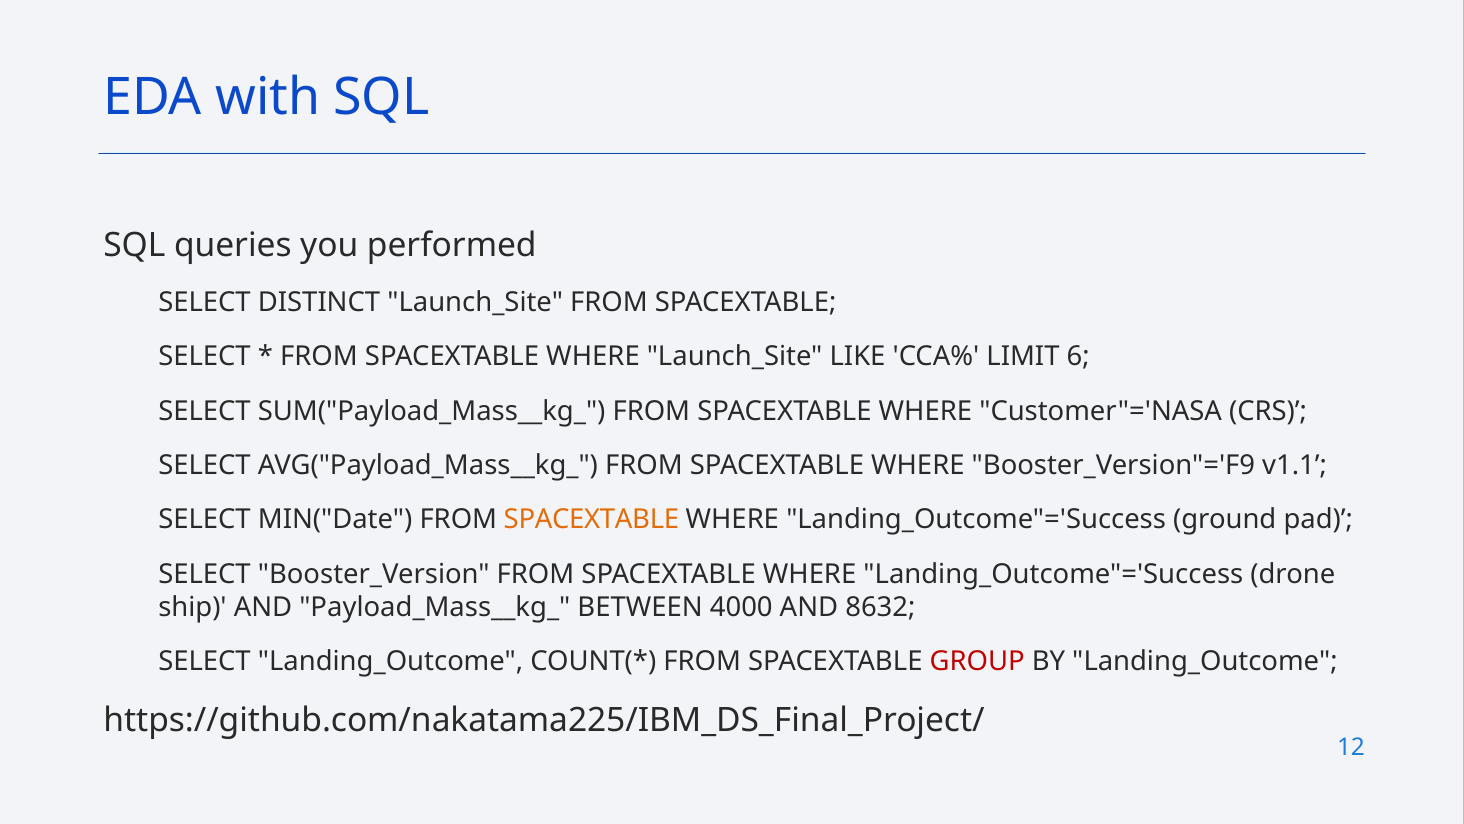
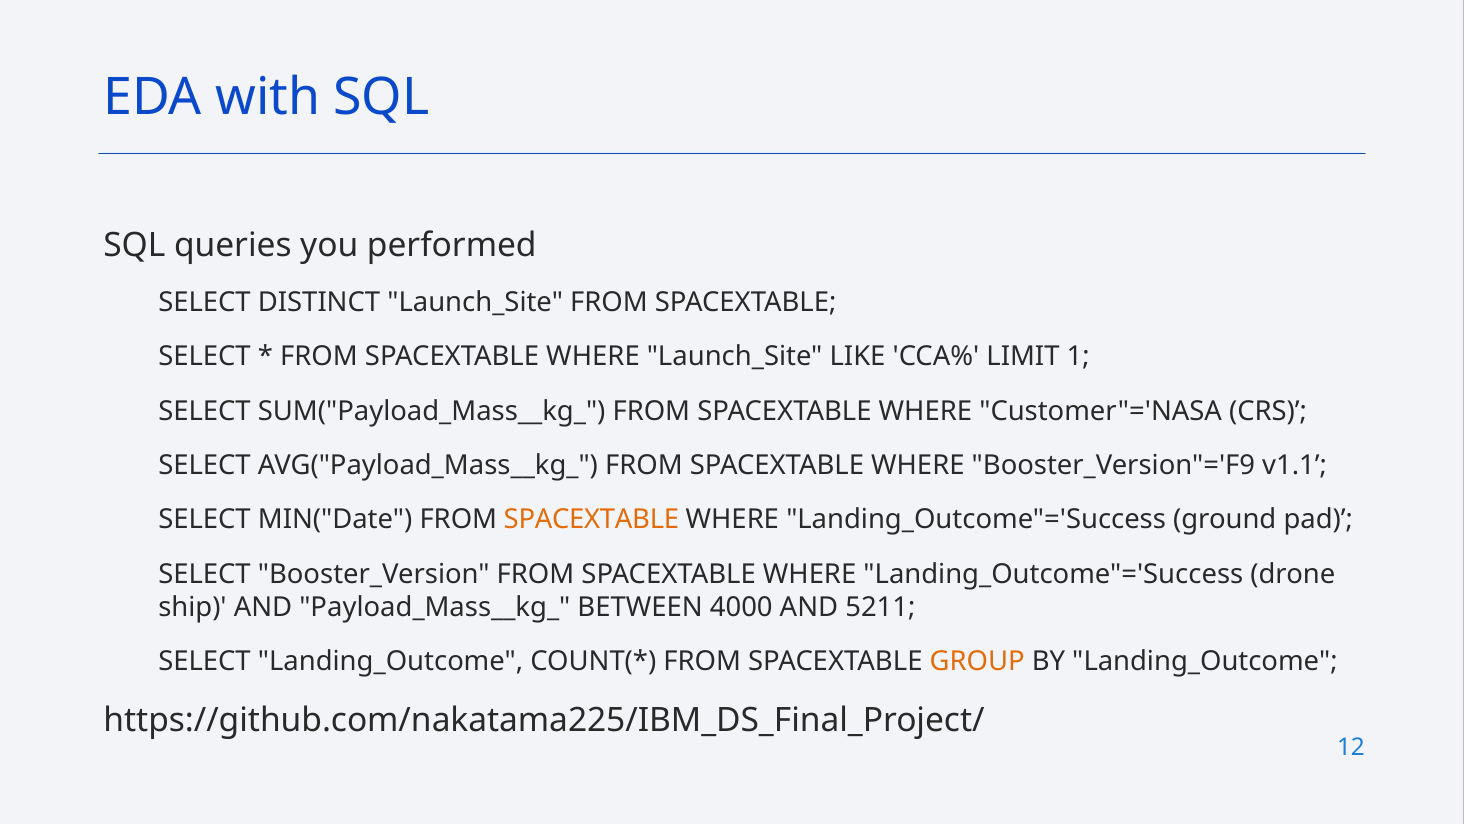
6: 6 -> 1
8632: 8632 -> 5211
GROUP colour: red -> orange
